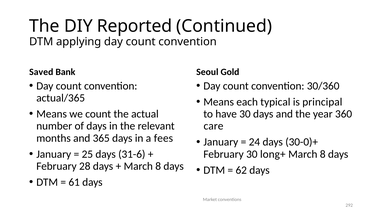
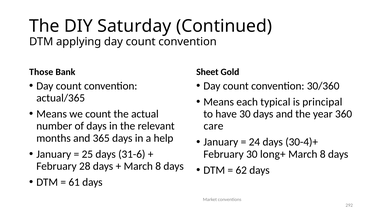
Reported: Reported -> Saturday
Saved: Saved -> Those
Seoul: Seoul -> Sheet
fees: fees -> help
30-0)+: 30-0)+ -> 30-4)+
